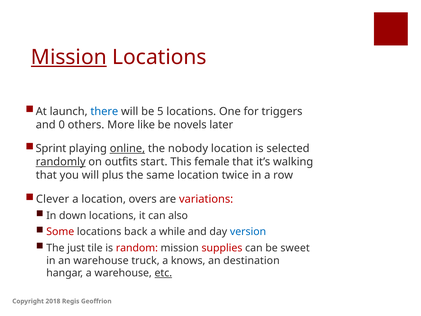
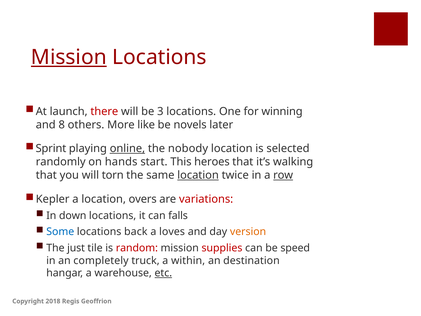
there colour: blue -> red
5: 5 -> 3
triggers: triggers -> winning
0: 0 -> 8
randomly underline: present -> none
outfits: outfits -> hands
female: female -> heroes
plus: plus -> torn
location at (198, 175) underline: none -> present
row underline: none -> present
Clever: Clever -> Kepler
also: also -> falls
Some colour: red -> blue
while: while -> loves
version colour: blue -> orange
sweet: sweet -> speed
an warehouse: warehouse -> completely
knows: knows -> within
